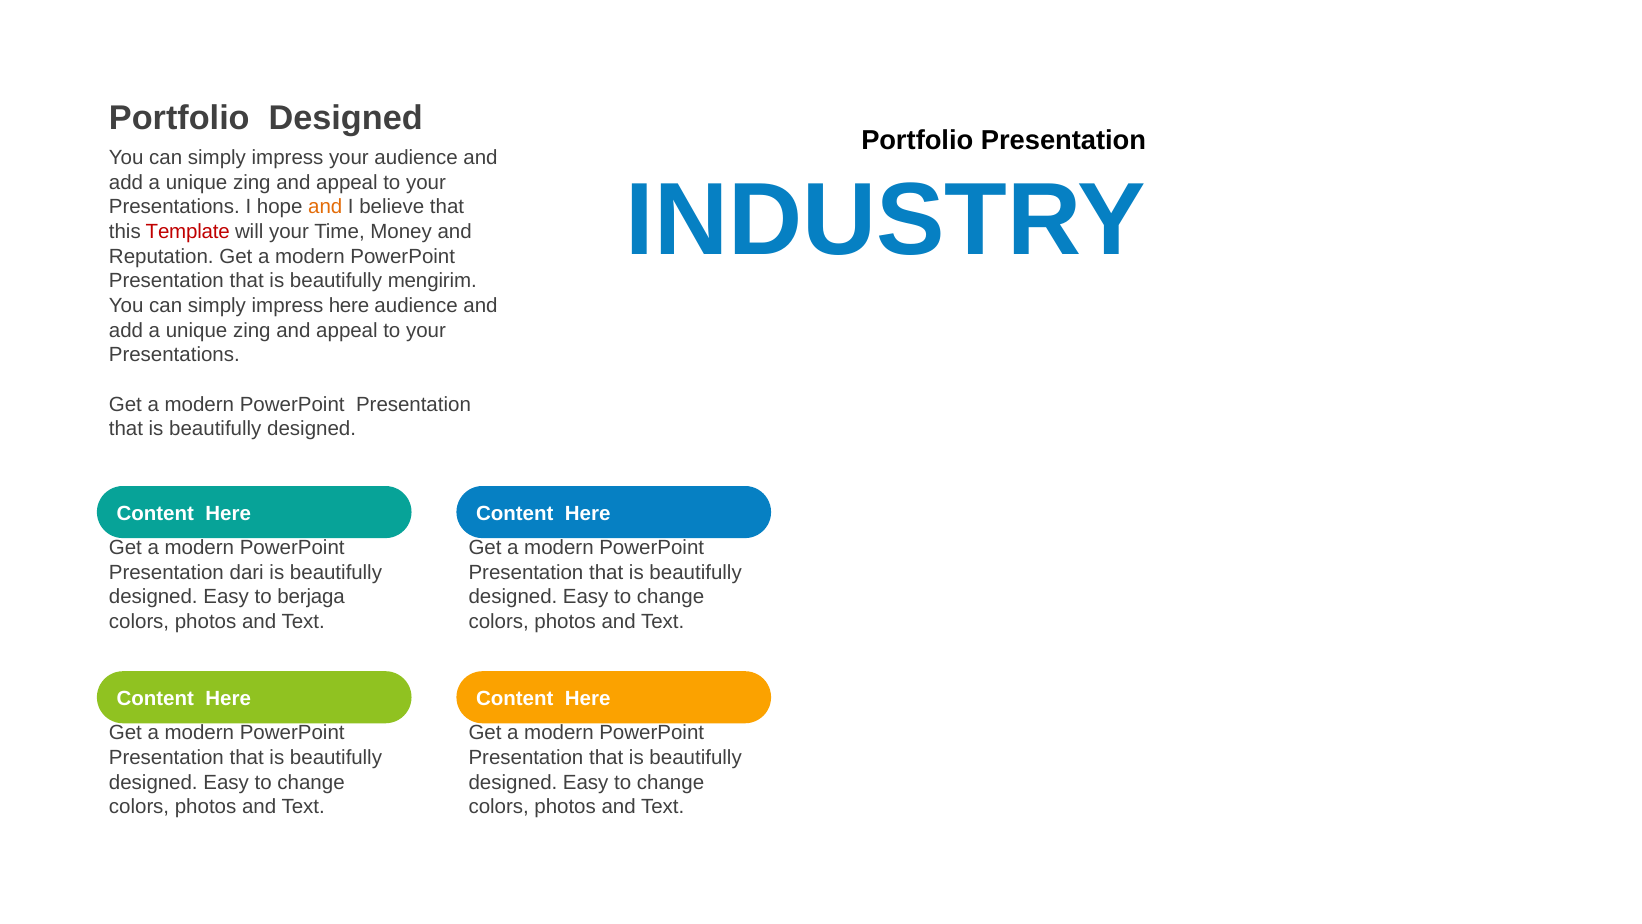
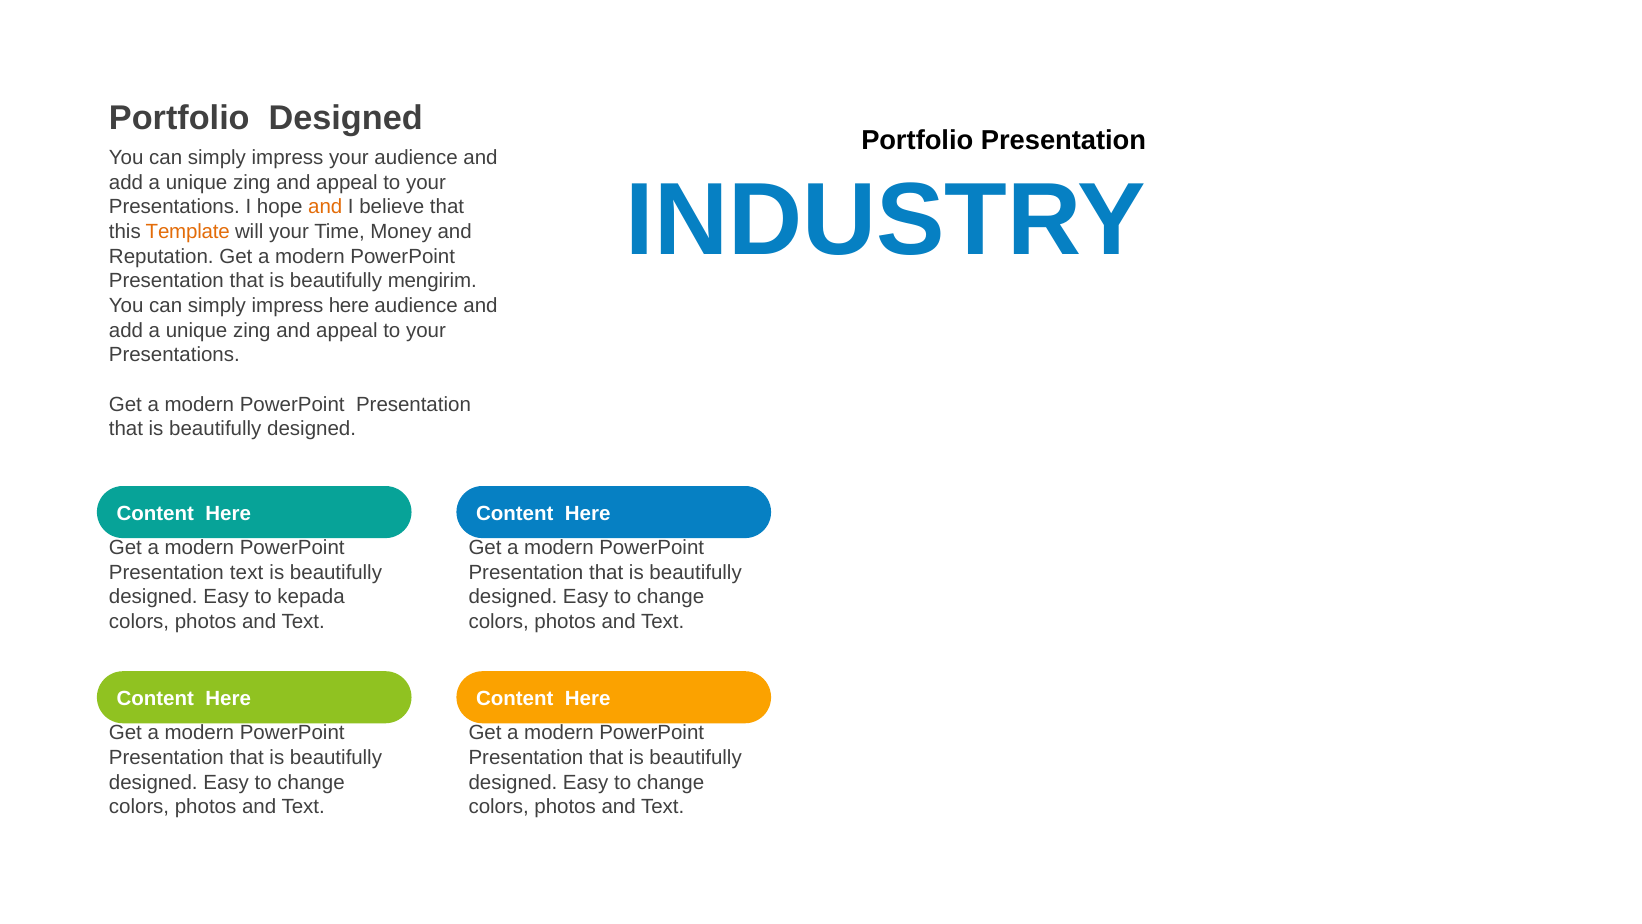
Template colour: red -> orange
Presentation dari: dari -> text
berjaga: berjaga -> kepada
